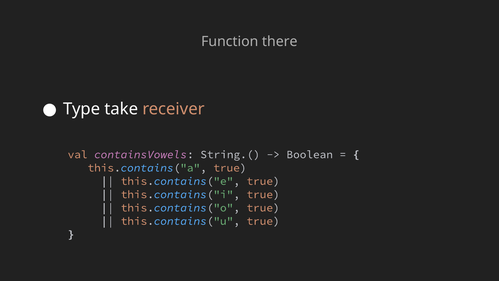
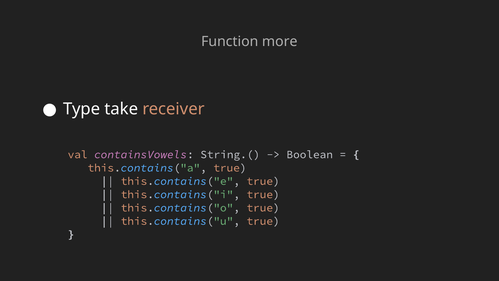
there: there -> more
